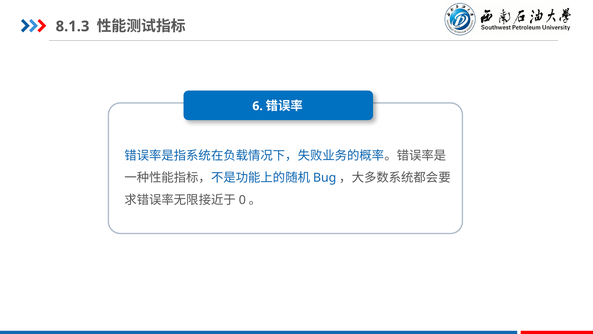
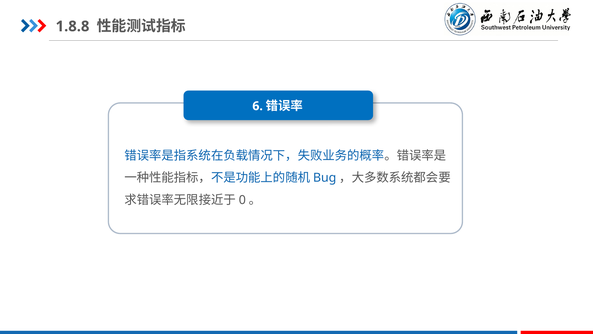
8.1.3: 8.1.3 -> 1.8.8
